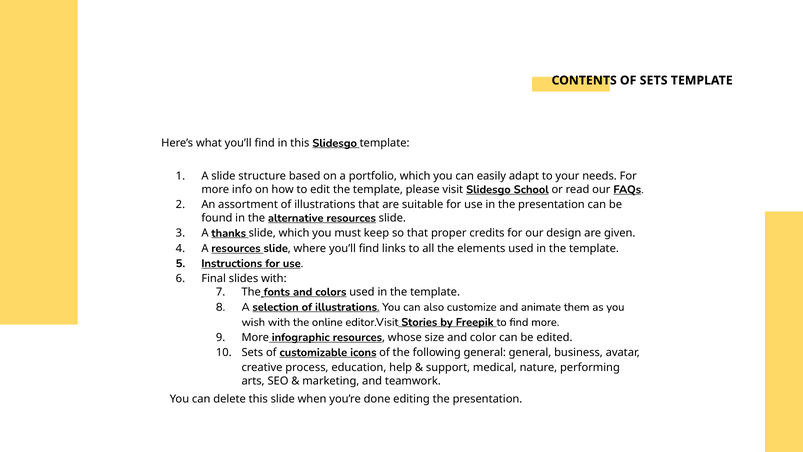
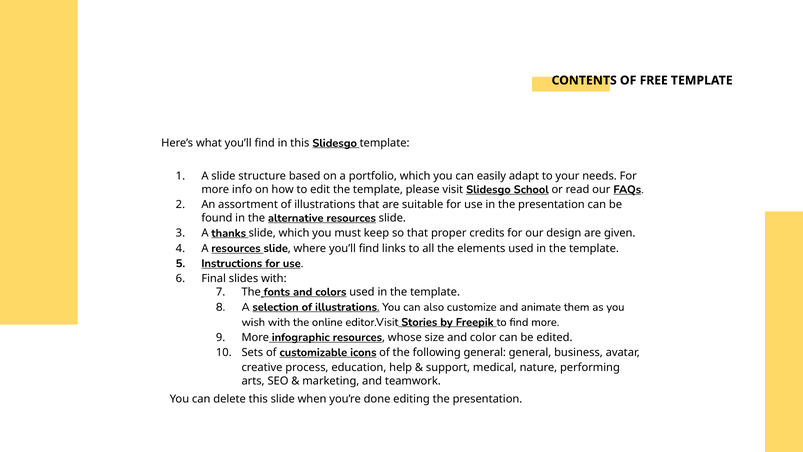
OF SETS: SETS -> FREE
